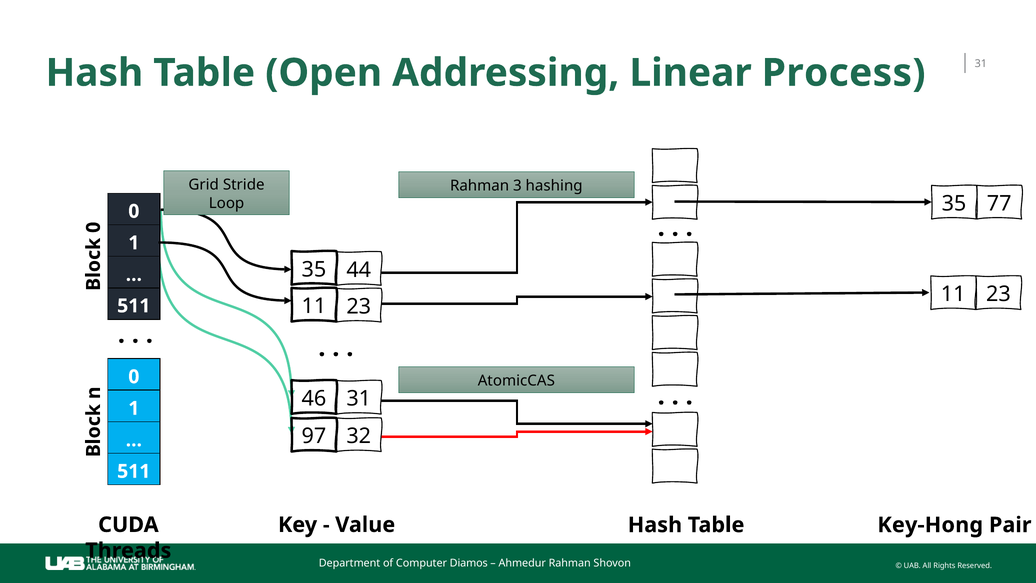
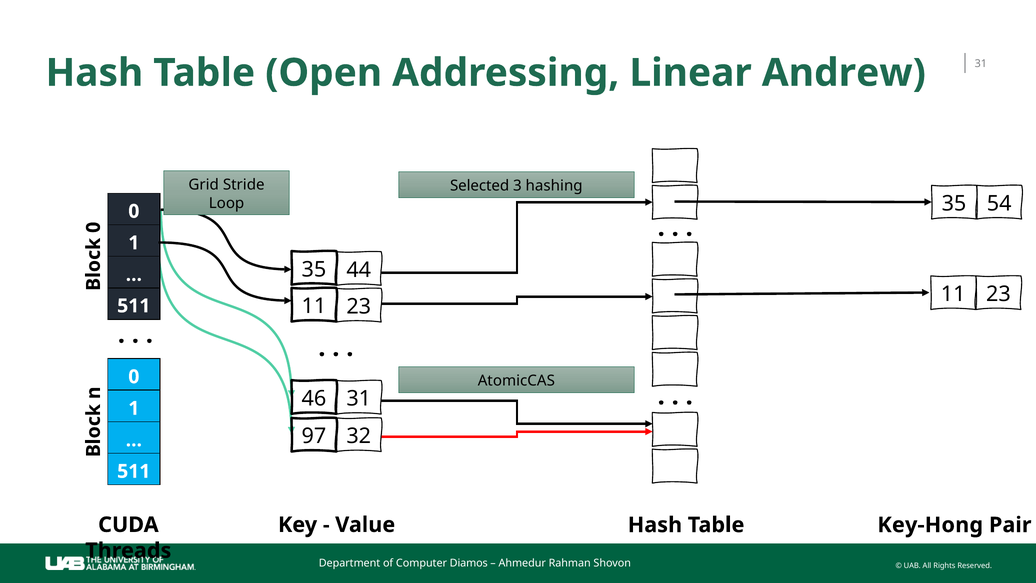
Process: Process -> Andrew
Rahman at (480, 186): Rahman -> Selected
77: 77 -> 54
